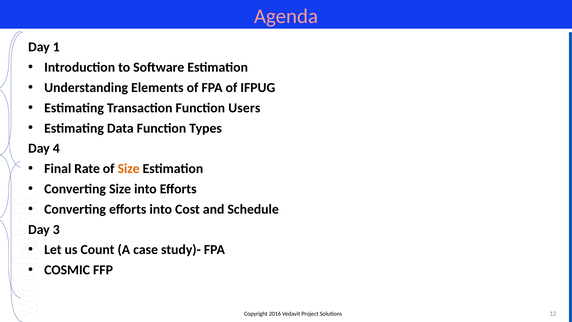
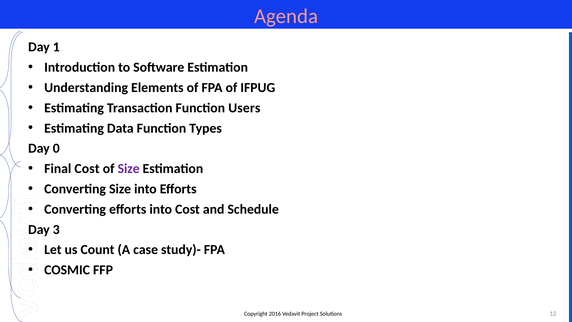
4: 4 -> 0
Final Rate: Rate -> Cost
Size at (129, 169) colour: orange -> purple
